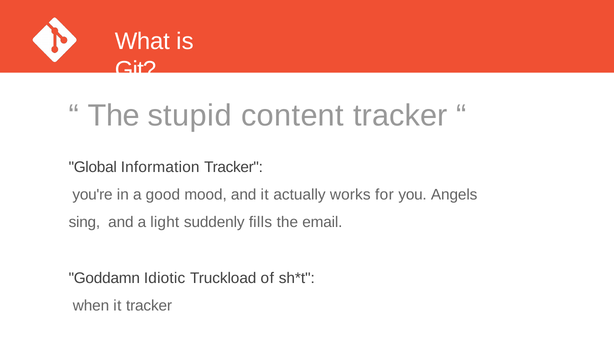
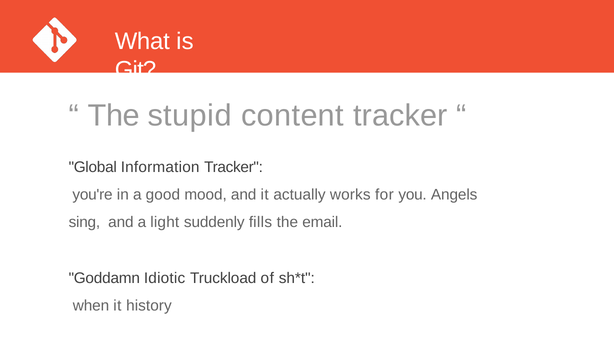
it tracker: tracker -> history
